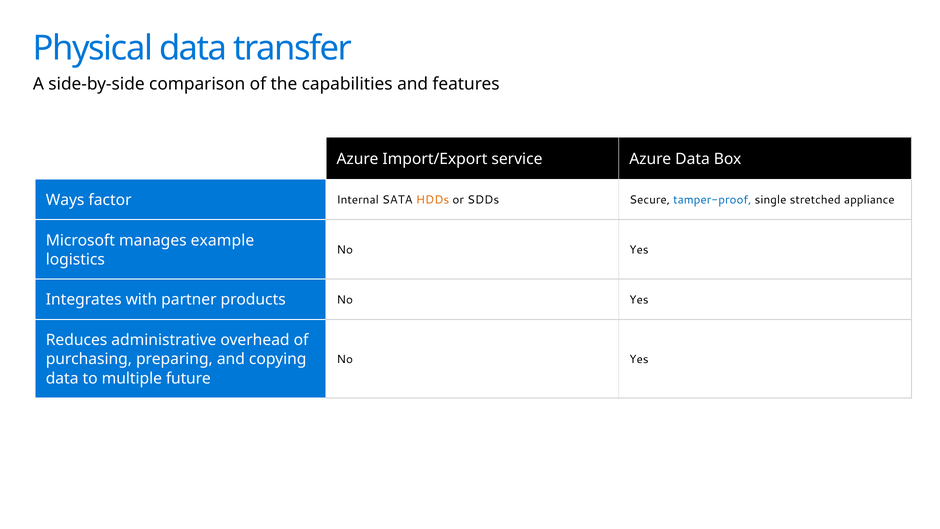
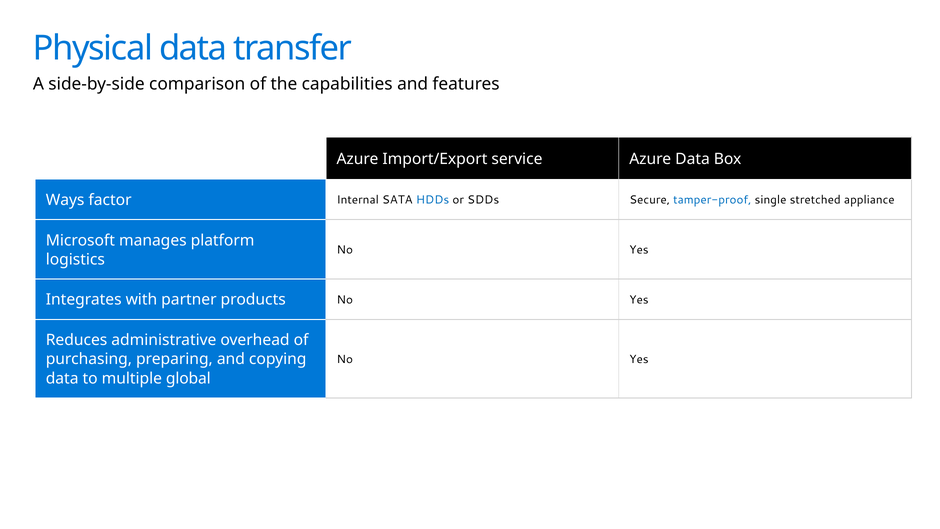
HDDs colour: orange -> blue
example: example -> platform
future: future -> global
